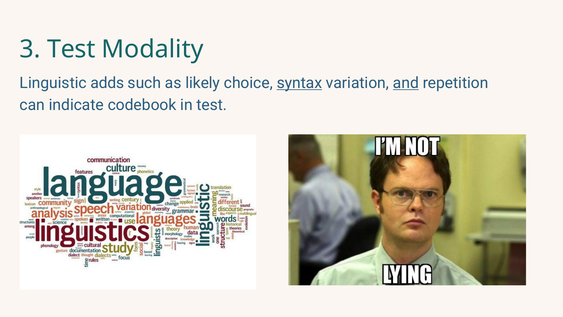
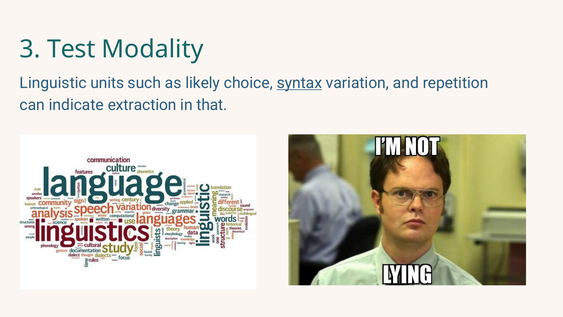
adds: adds -> units
and underline: present -> none
codebook: codebook -> extraction
in test: test -> that
